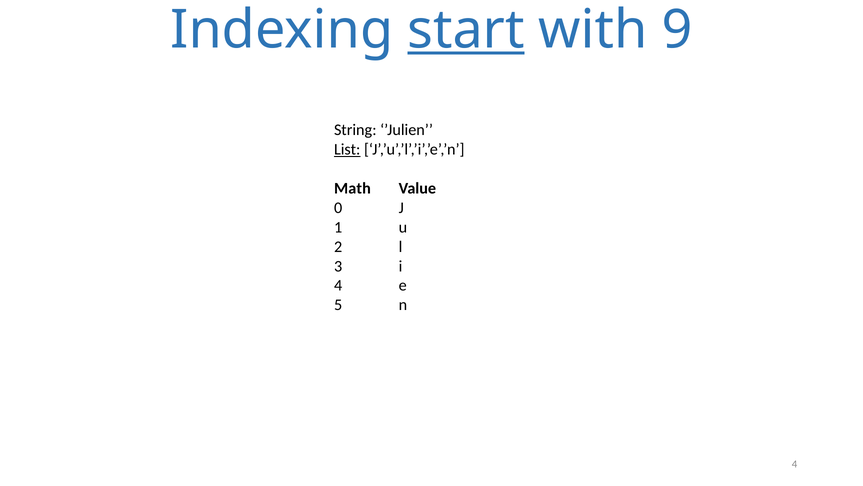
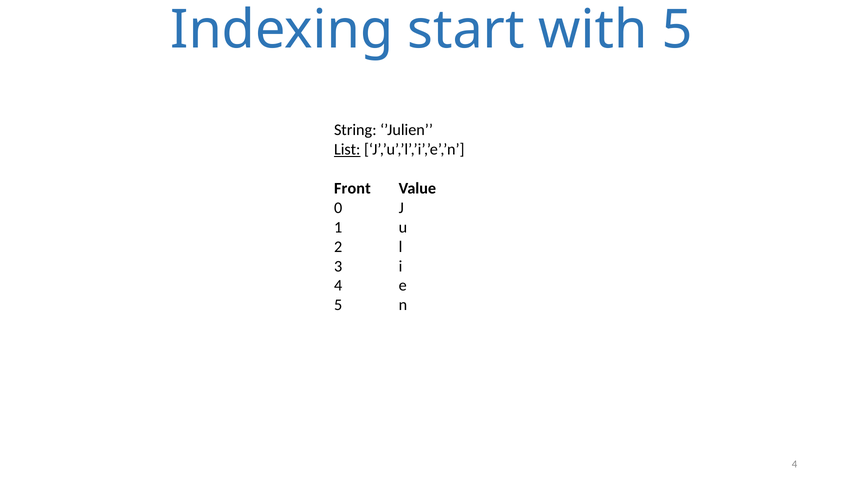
start underline: present -> none
with 9: 9 -> 5
Math: Math -> Front
